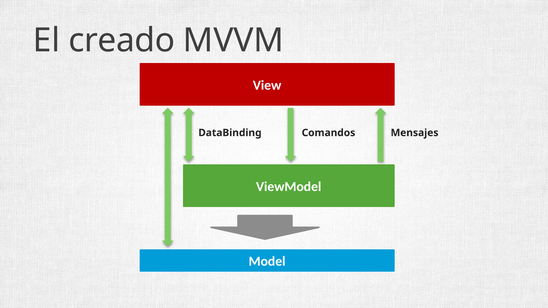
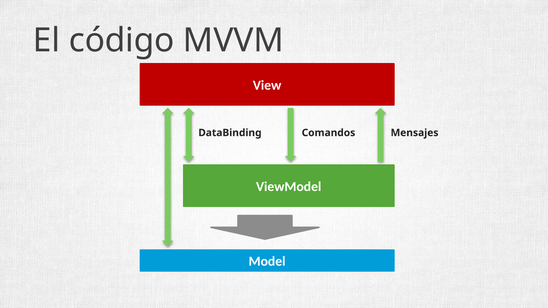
creado: creado -> código
